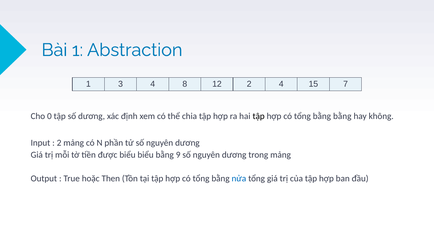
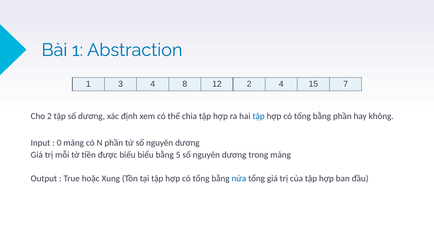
Cho 0: 0 -> 2
tập at (259, 116) colour: black -> blue
bằng bằng: bằng -> phần
2 at (59, 143): 2 -> 0
9: 9 -> 5
Then: Then -> Xung
